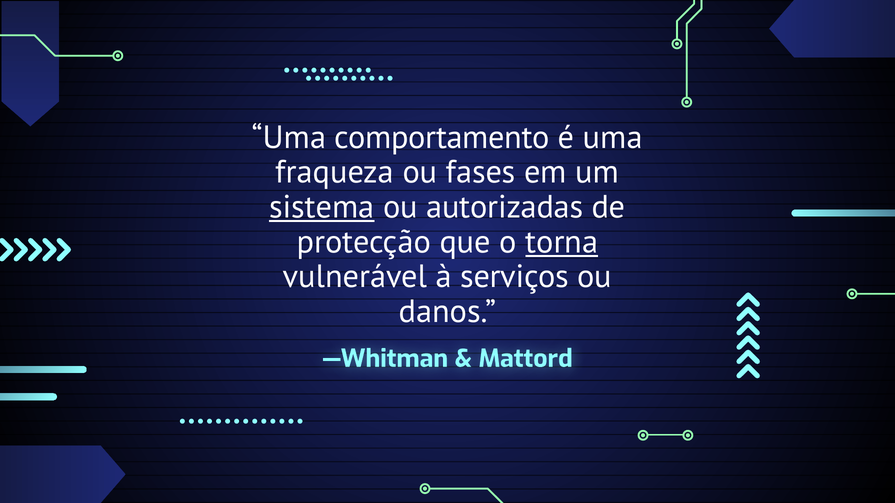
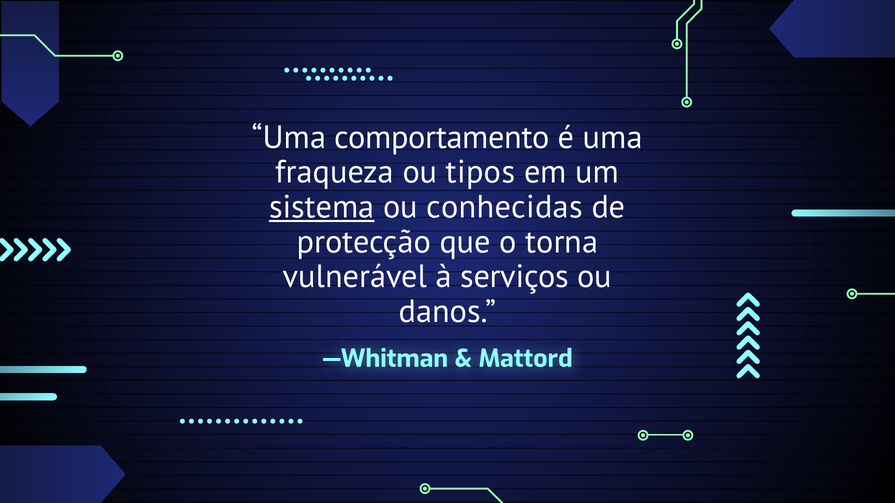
fases: fases -> tipos
autorizadas: autorizadas -> conhecidas
torna underline: present -> none
